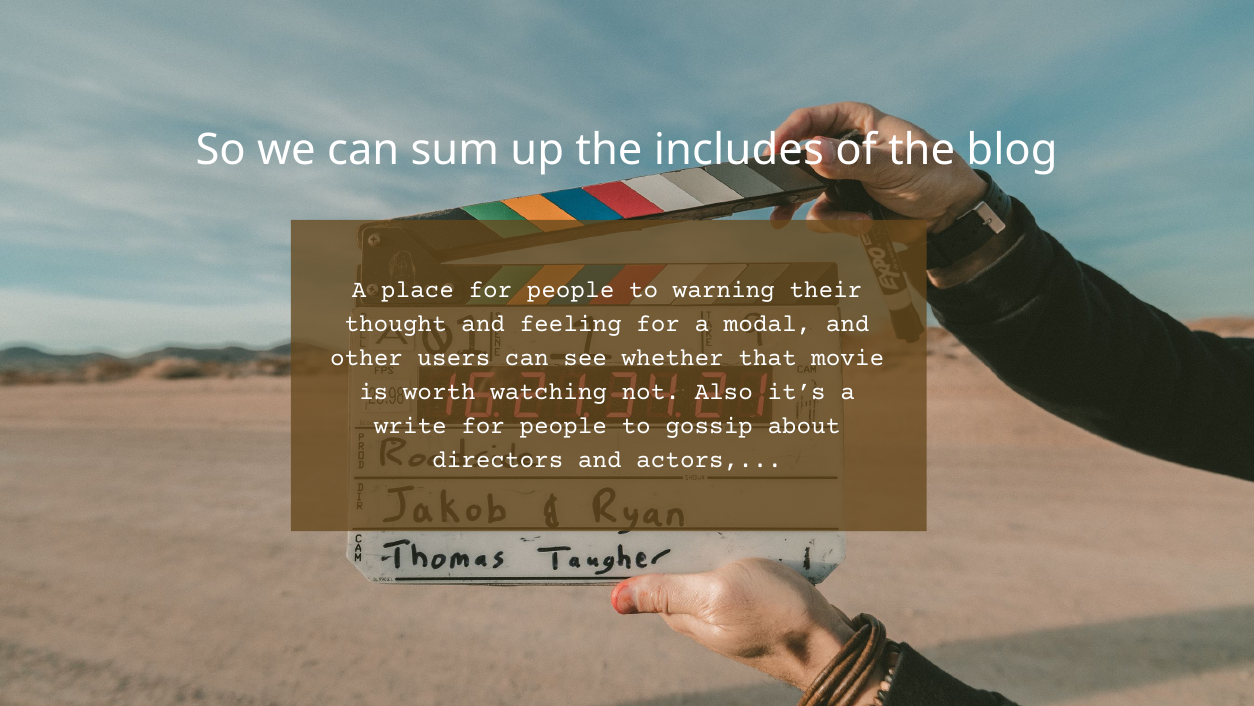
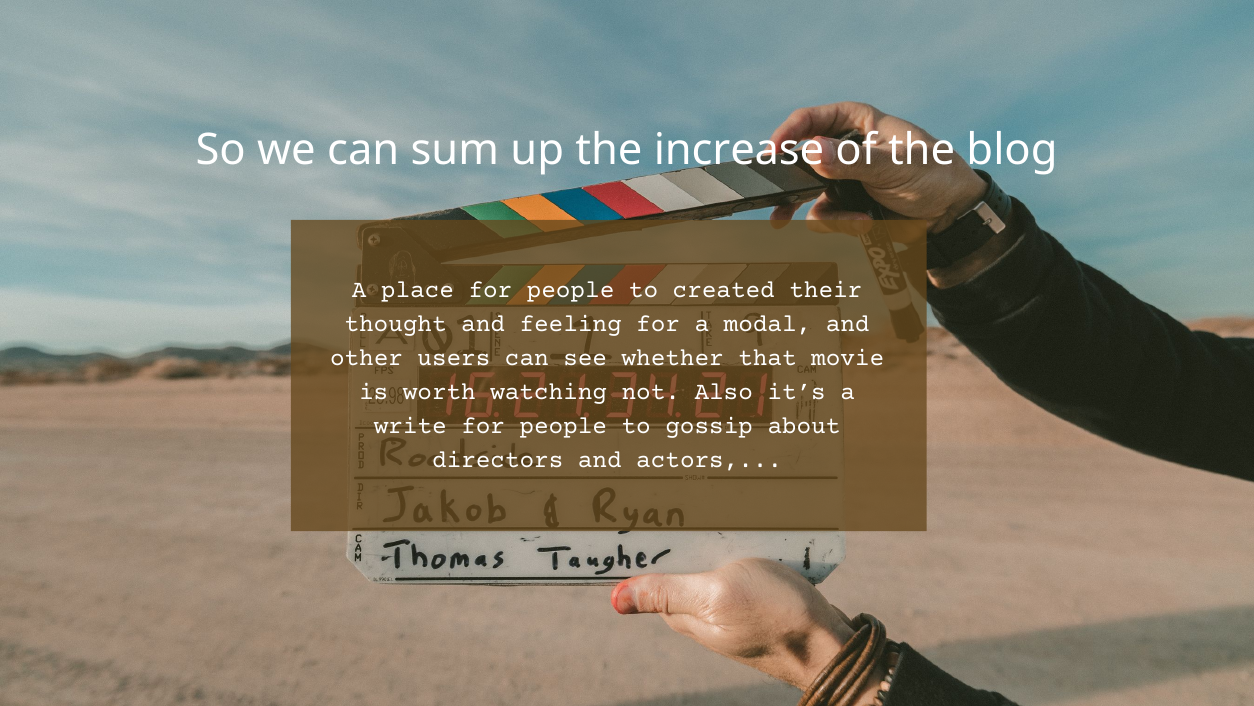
includes: includes -> increase
warning: warning -> created
